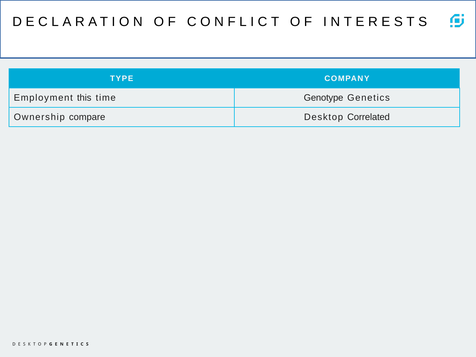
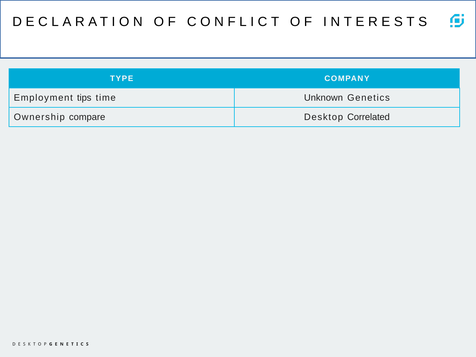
this: this -> tips
Genotype: Genotype -> Unknown
